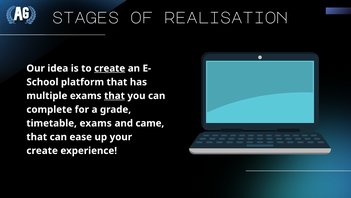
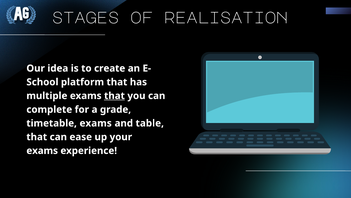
create at (110, 68) underline: present -> none
came: came -> table
create at (42, 150): create -> exams
